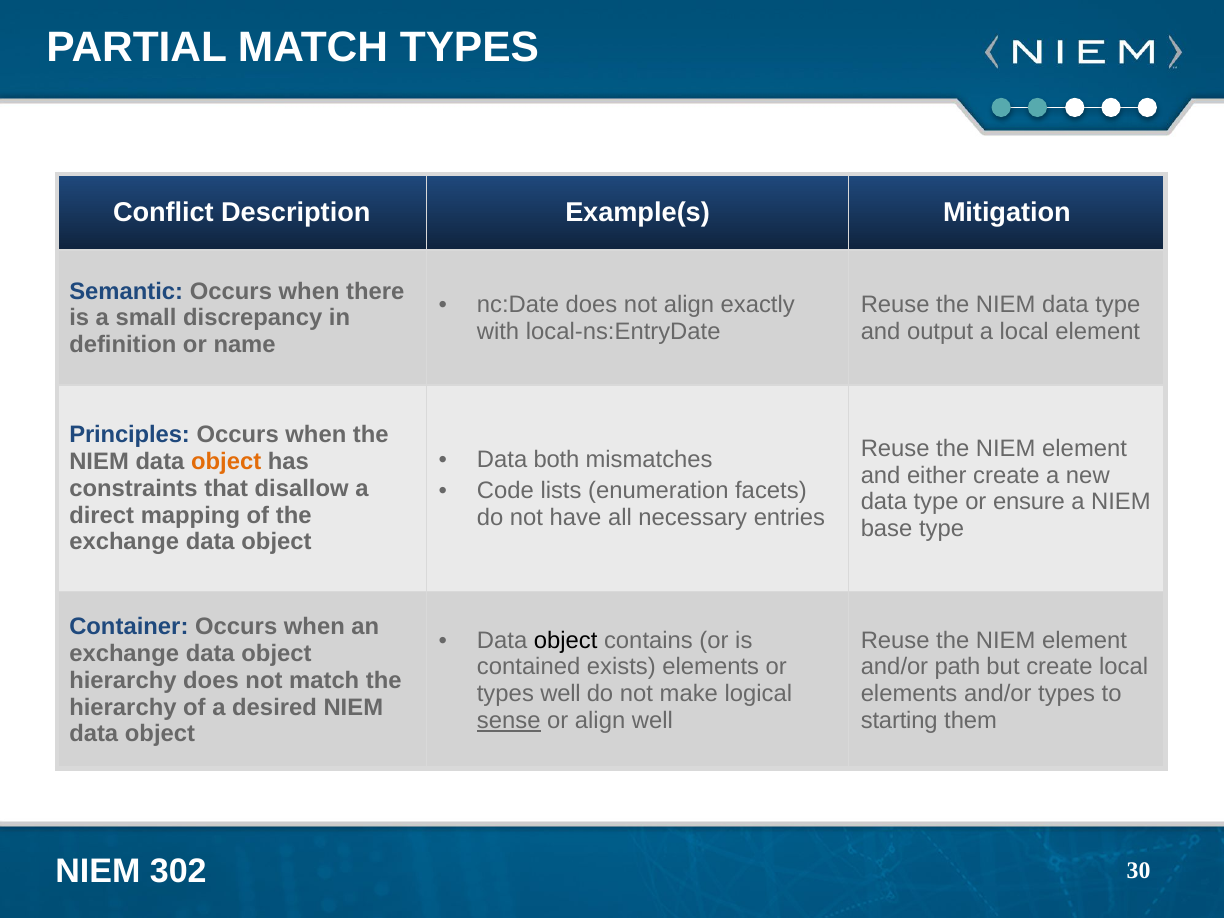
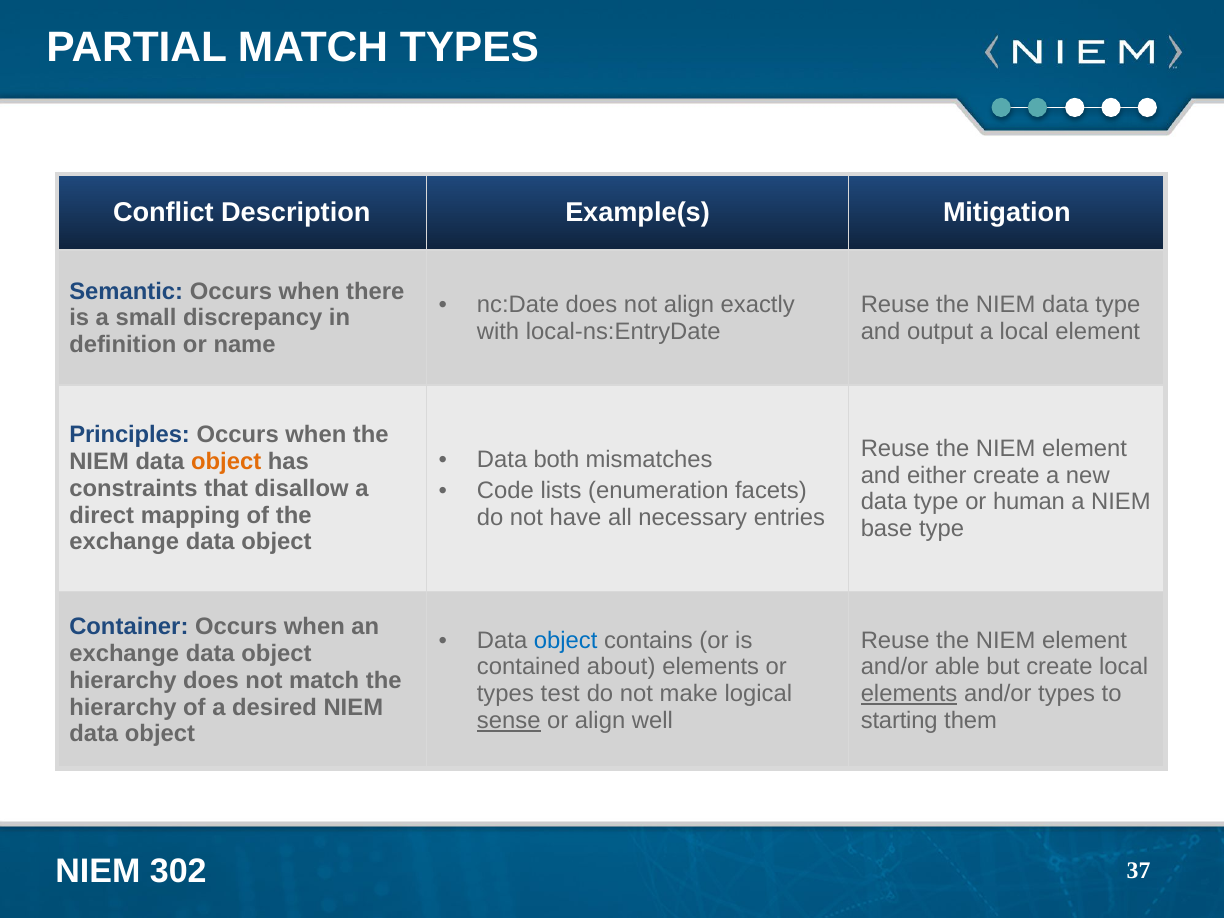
ensure: ensure -> human
object at (566, 640) colour: black -> blue
exists: exists -> about
path: path -> able
types well: well -> test
elements at (909, 694) underline: none -> present
30: 30 -> 37
